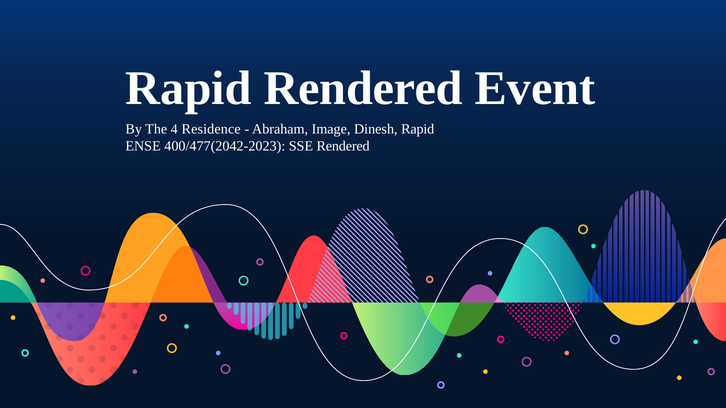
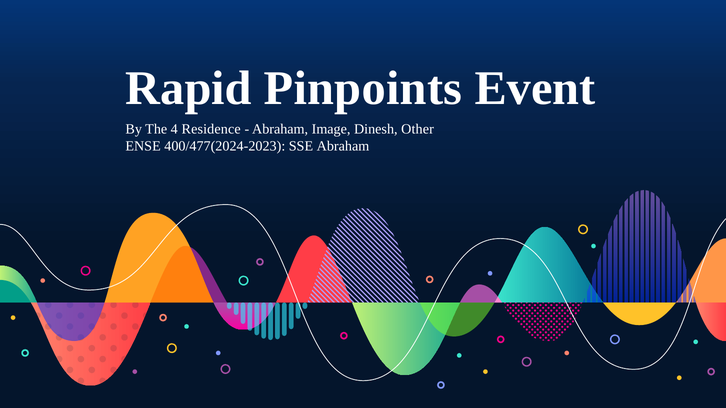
Rapid Rendered: Rendered -> Pinpoints
Dinesh Rapid: Rapid -> Other
400/477(2042-2023: 400/477(2042-2023 -> 400/477(2024-2023
SSE Rendered: Rendered -> Abraham
